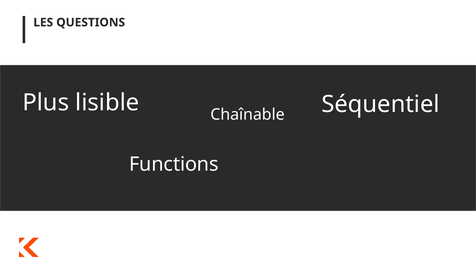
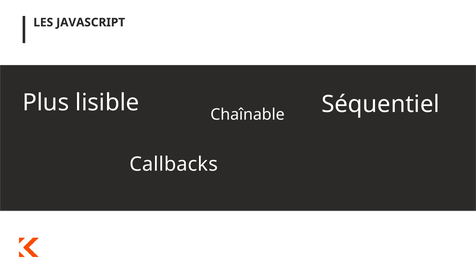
QUESTIONS: QUESTIONS -> JAVASCRIPT
Functions: Functions -> Callbacks
